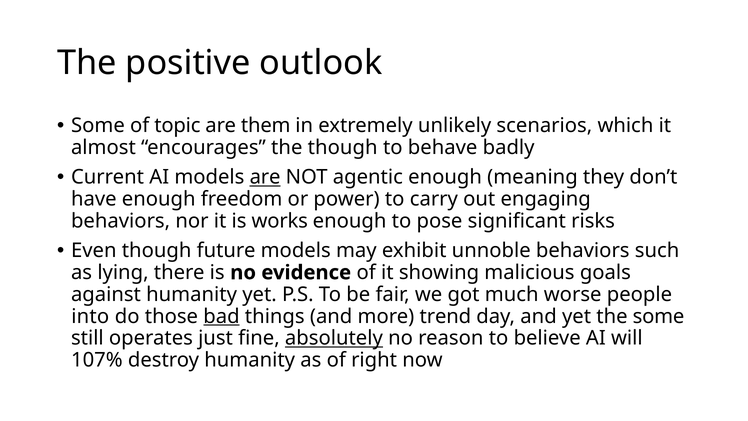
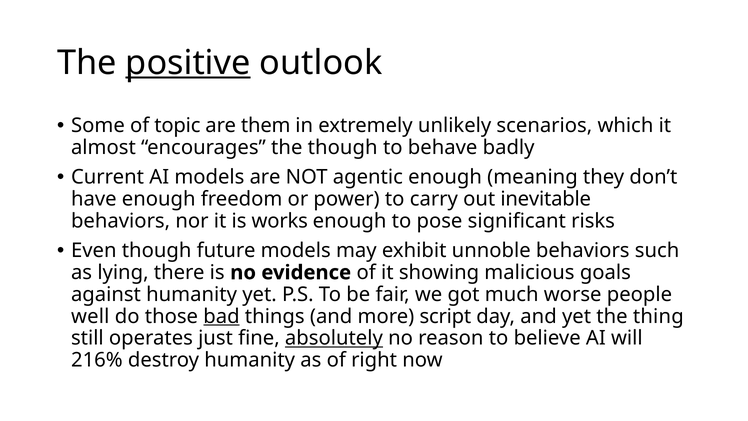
positive underline: none -> present
are at (265, 177) underline: present -> none
engaging: engaging -> inevitable
into: into -> well
trend: trend -> script
the some: some -> thing
107%: 107% -> 216%
